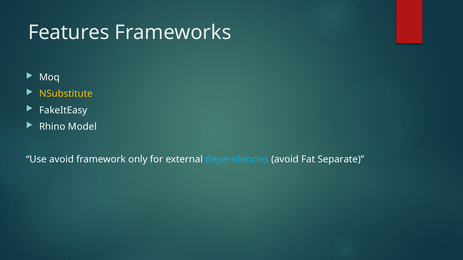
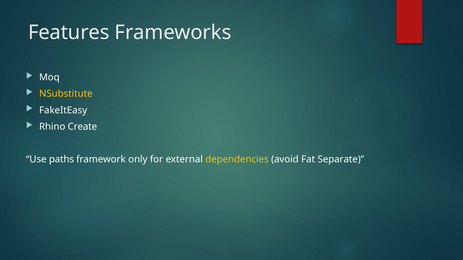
Model: Model -> Create
Use avoid: avoid -> paths
dependencies colour: light blue -> yellow
